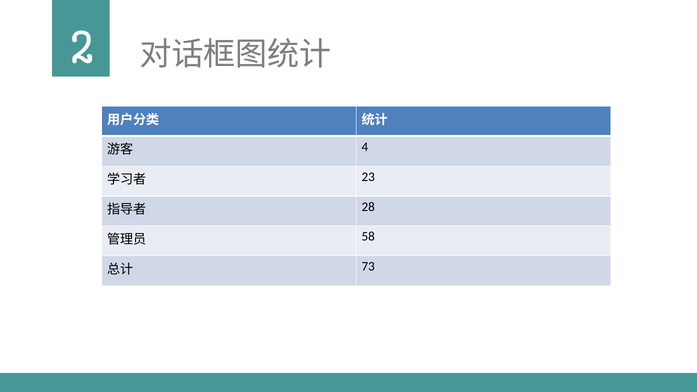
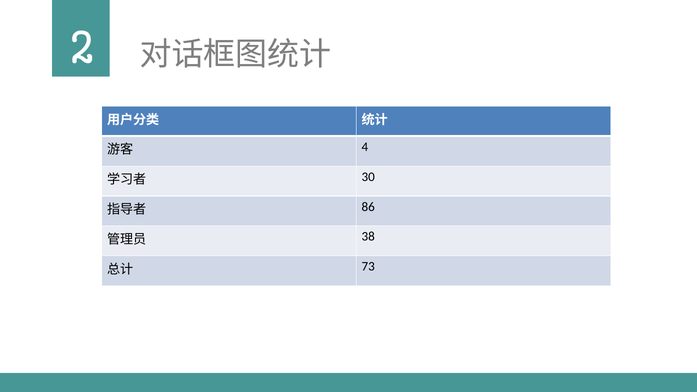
23: 23 -> 30
28: 28 -> 86
58: 58 -> 38
